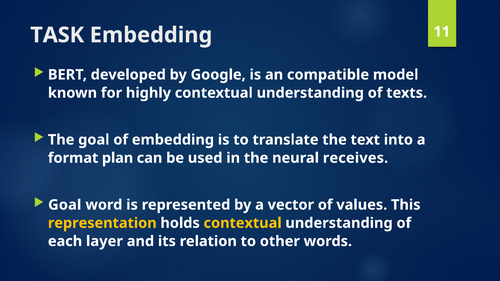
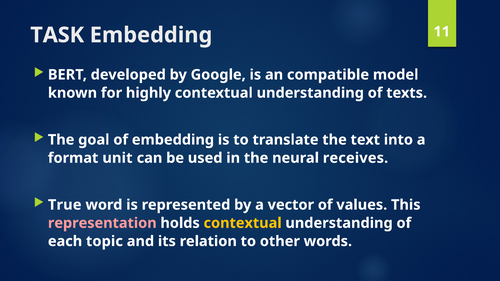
plan: plan -> unit
Goal at (65, 205): Goal -> True
representation colour: yellow -> pink
layer: layer -> topic
